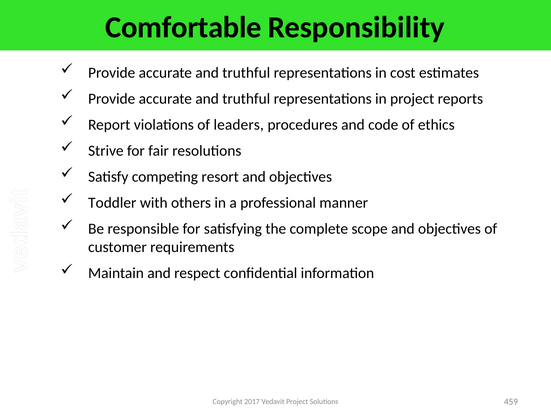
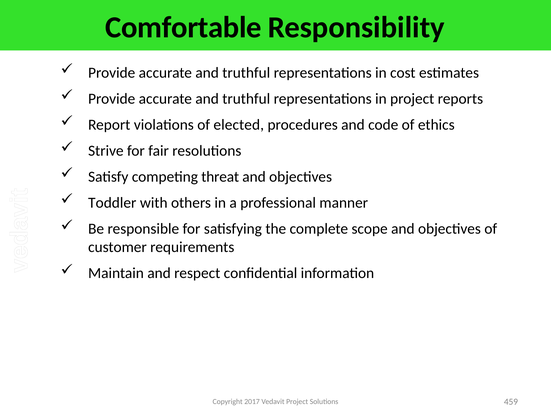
leaders: leaders -> elected
resort: resort -> threat
